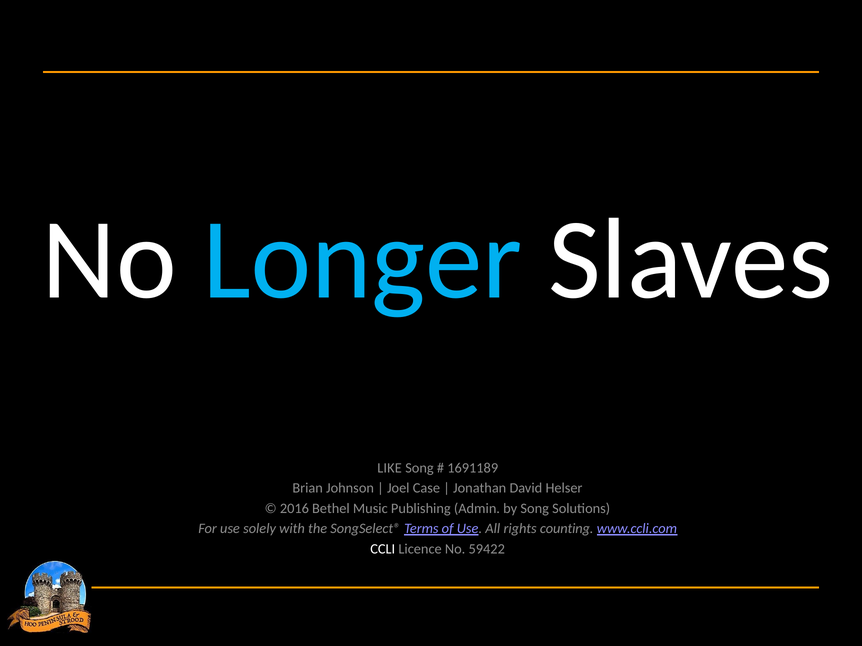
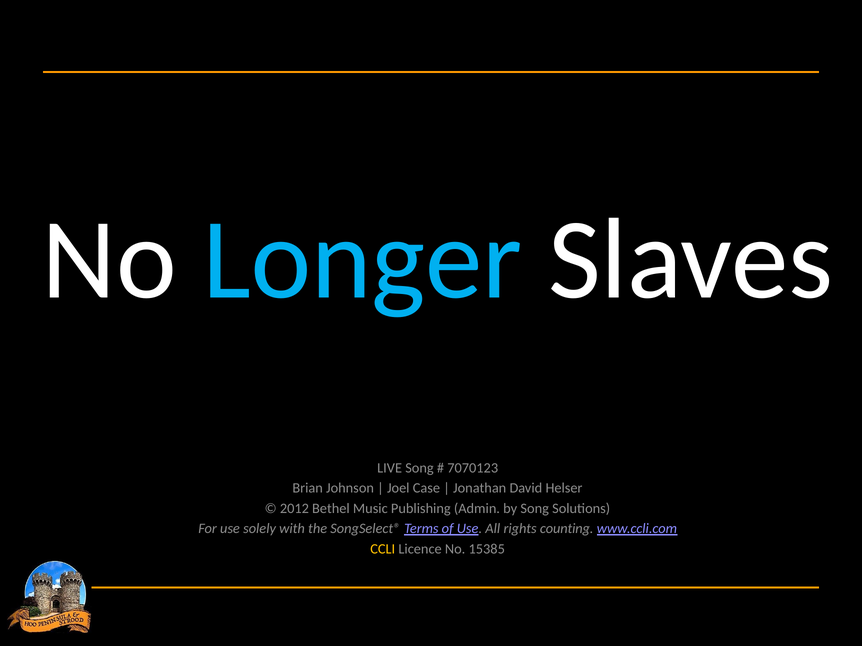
LIKE: LIKE -> LIVE
1691189: 1691189 -> 7070123
2016: 2016 -> 2012
CCLI colour: white -> yellow
59422: 59422 -> 15385
